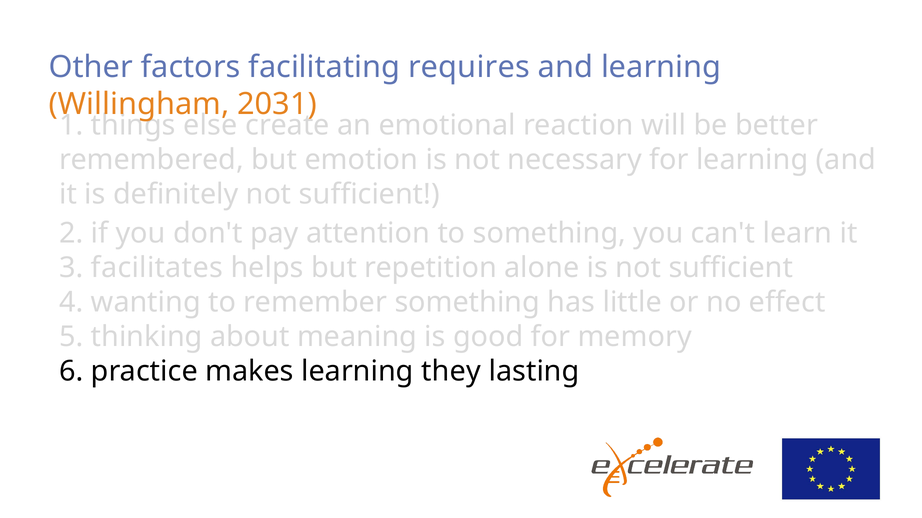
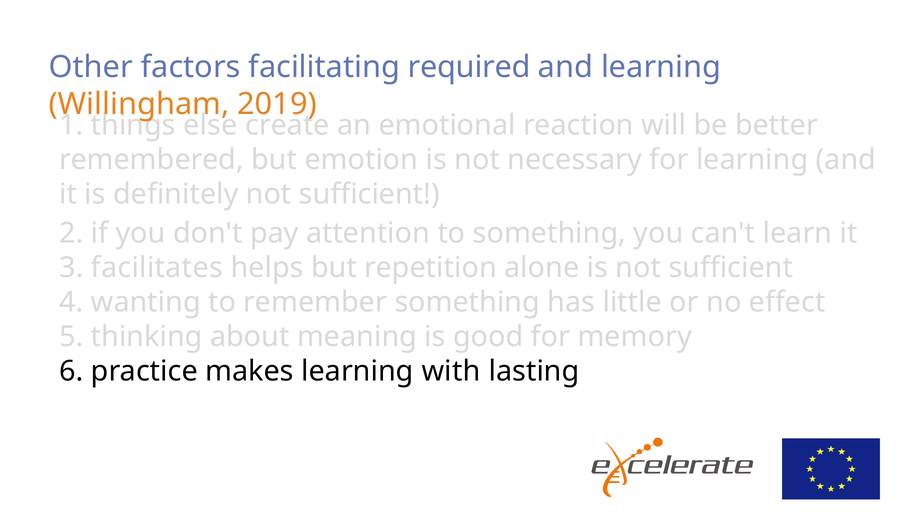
requires: requires -> required
2031: 2031 -> 2019
they: they -> with
